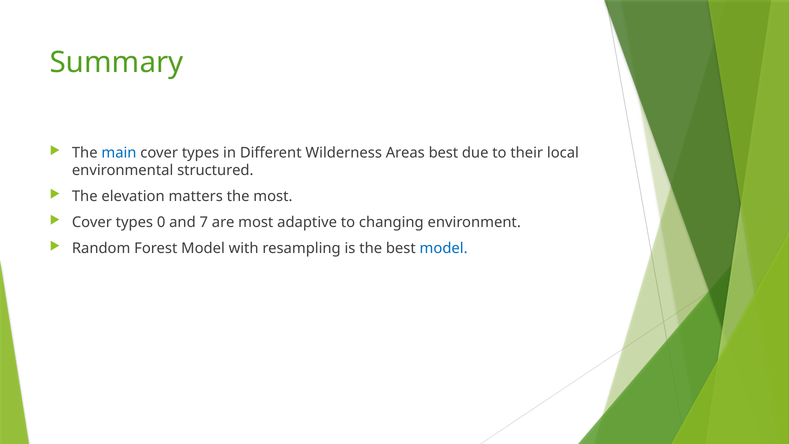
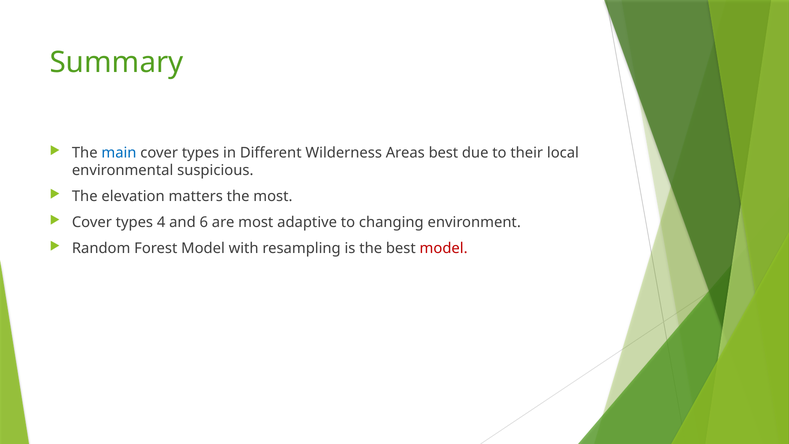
structured: structured -> suspicious
0: 0 -> 4
7: 7 -> 6
model at (444, 248) colour: blue -> red
